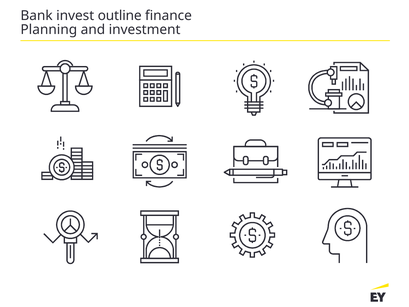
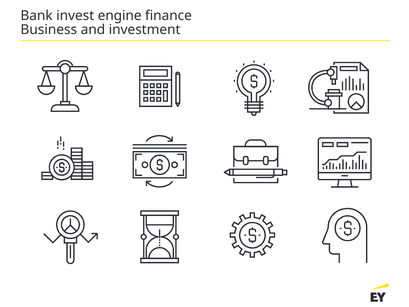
outline: outline -> engine
Planning: Planning -> Business
